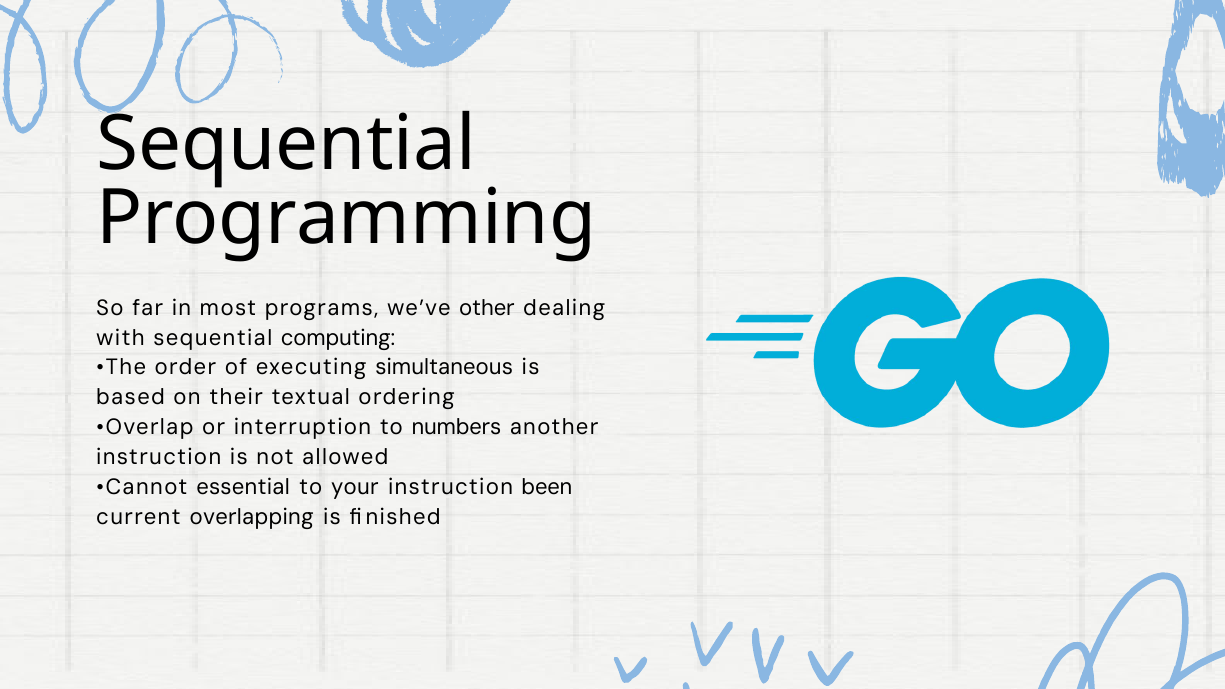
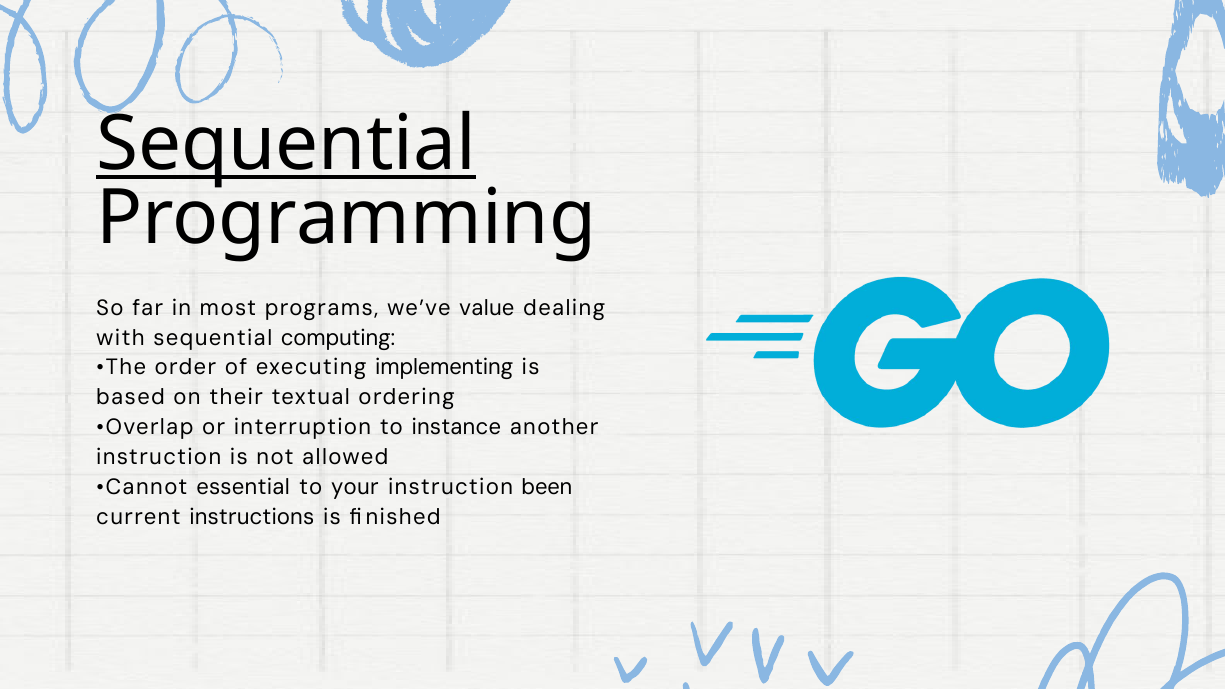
Sequential at (286, 144) underline: none -> present
other: other -> value
simultaneous: simultaneous -> implementing
numbers: numbers -> instance
overlapping: overlapping -> instructions
